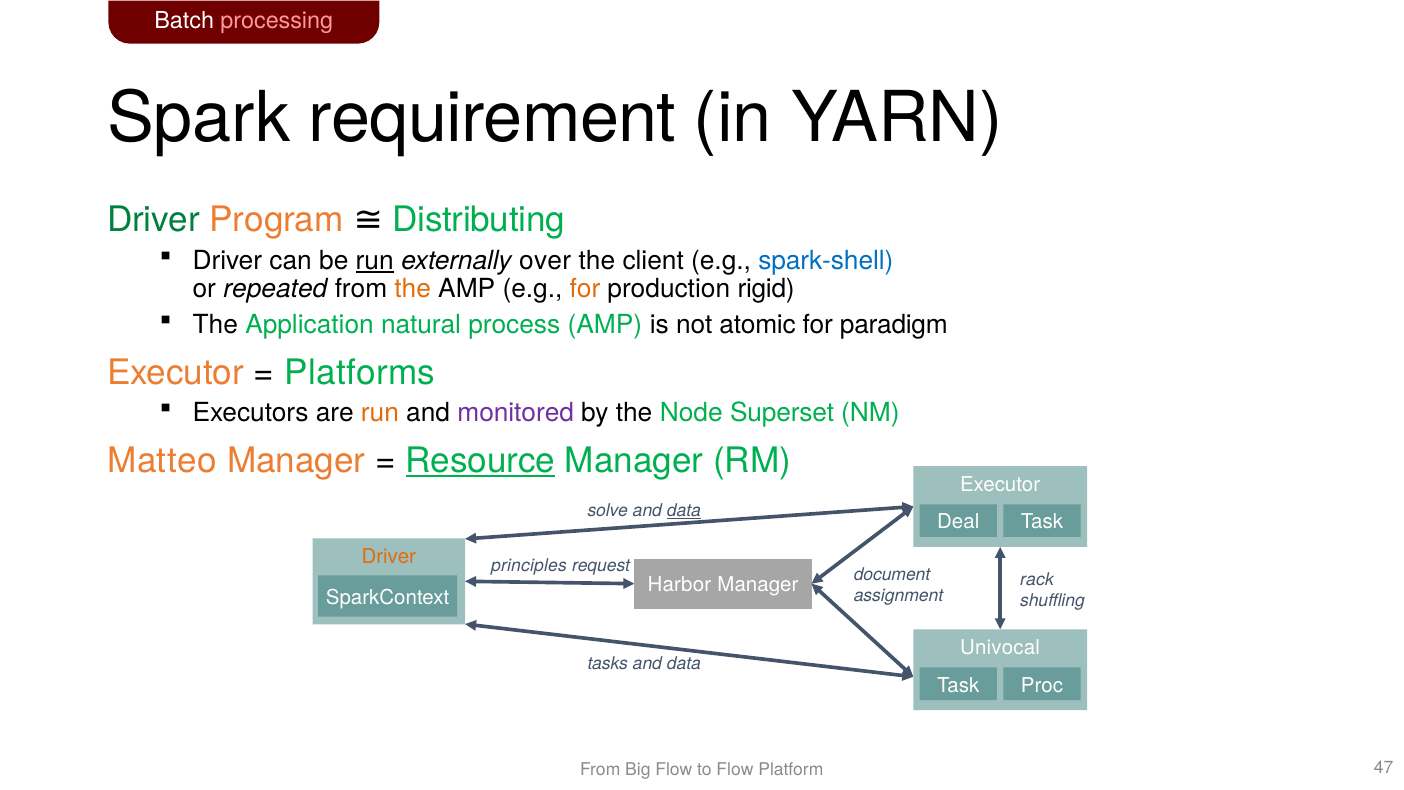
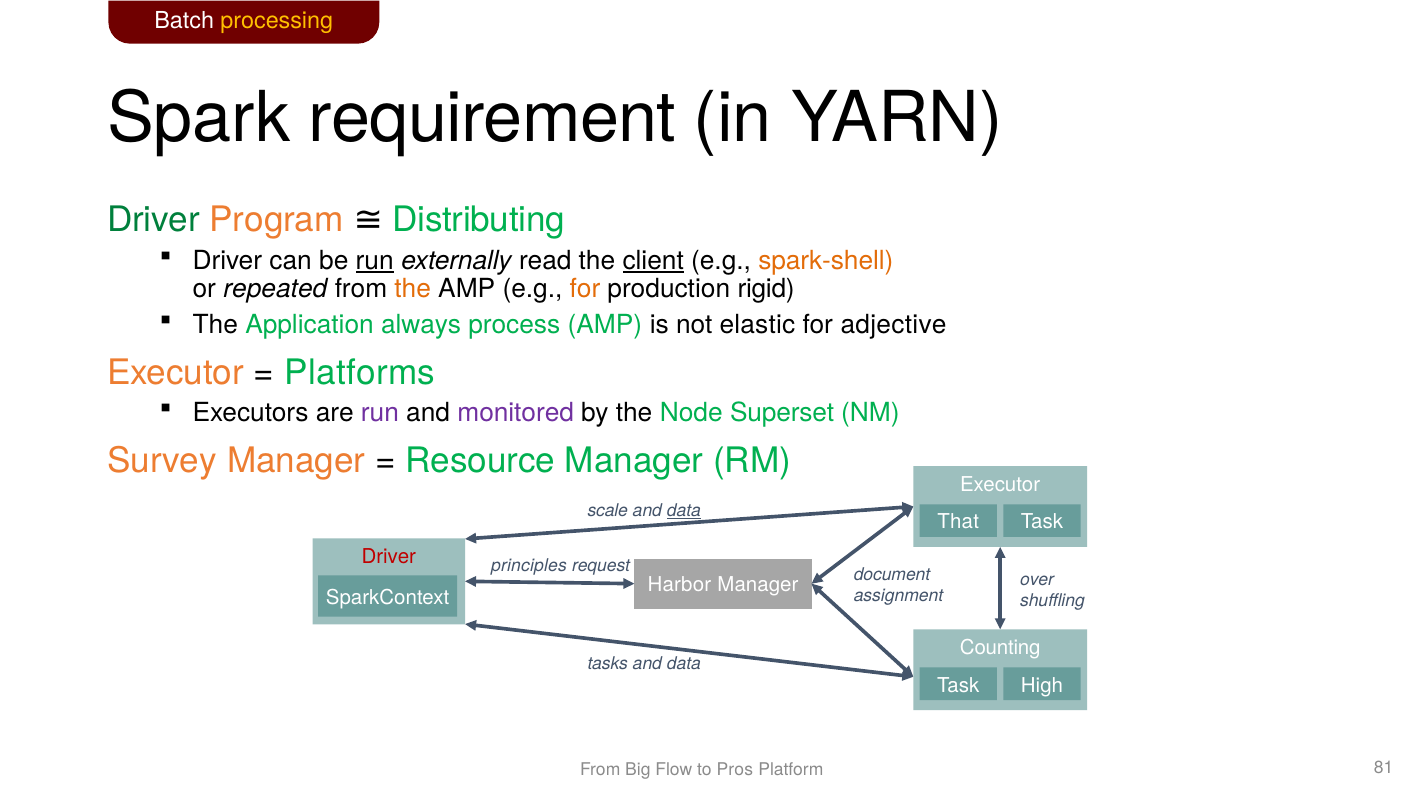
processing colour: pink -> yellow
over: over -> read
client underline: none -> present
spark-shell colour: blue -> orange
natural: natural -> always
atomic: atomic -> elastic
paradigm: paradigm -> adjective
run at (380, 413) colour: orange -> purple
Matteo: Matteo -> Survey
Resource underline: present -> none
solve: solve -> scale
Deal: Deal -> That
Driver at (389, 557) colour: orange -> red
rack: rack -> over
Univocal: Univocal -> Counting
Proc: Proc -> High
Flow at (735, 770): Flow -> Pros
47: 47 -> 81
